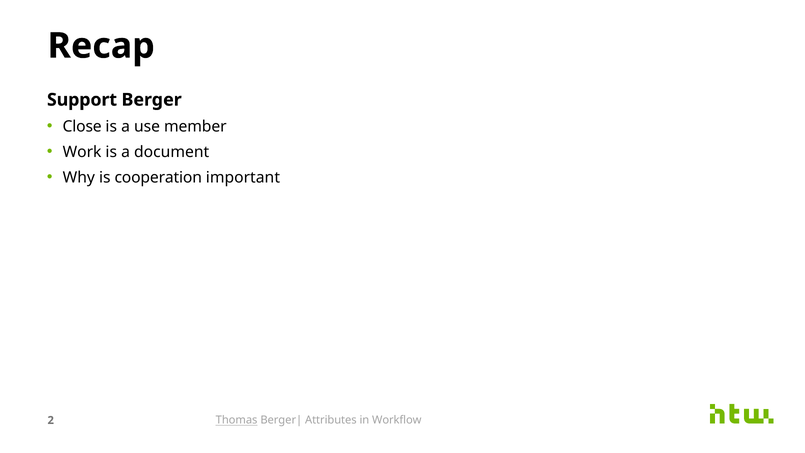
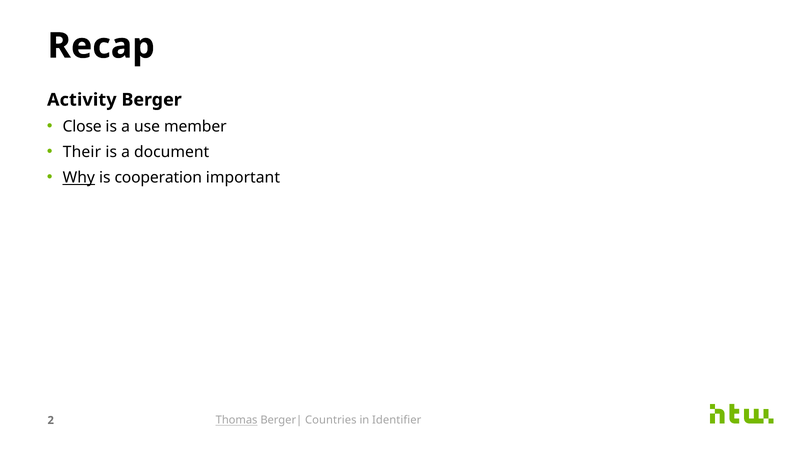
Support: Support -> Activity
Work: Work -> Their
Why underline: none -> present
Attributes: Attributes -> Countries
Workflow: Workflow -> Identifier
